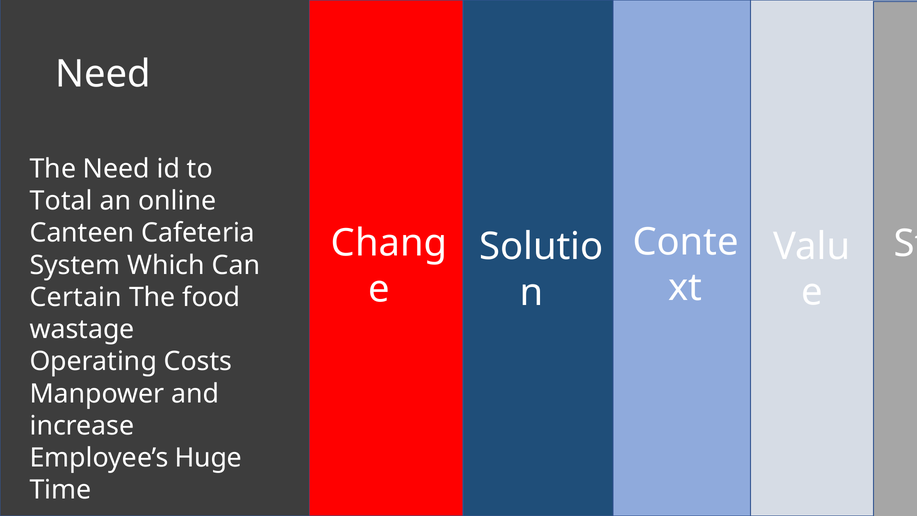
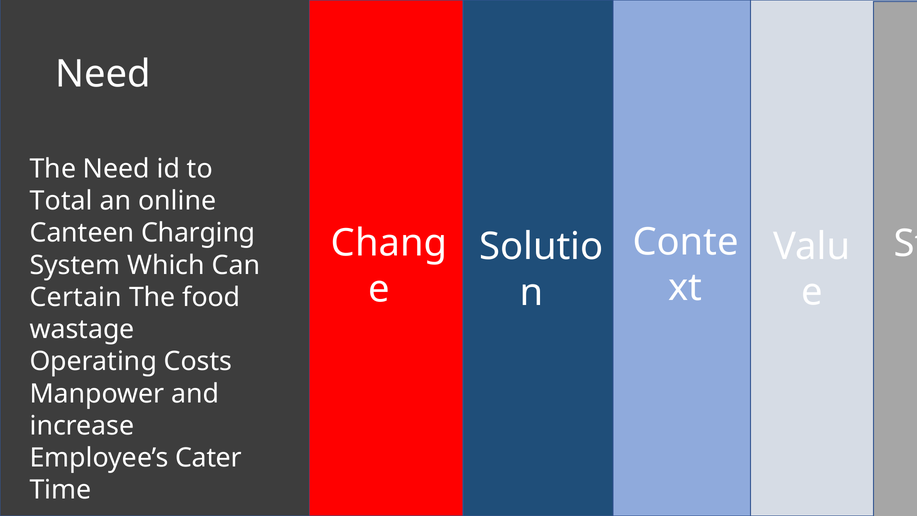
Cafeteria: Cafeteria -> Charging
Huge: Huge -> Cater
